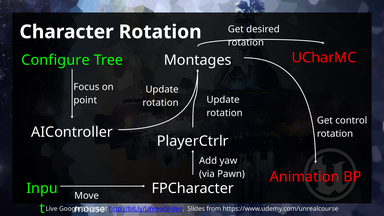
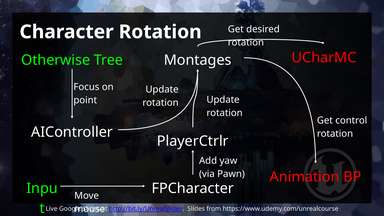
Configure: Configure -> Otherwise
